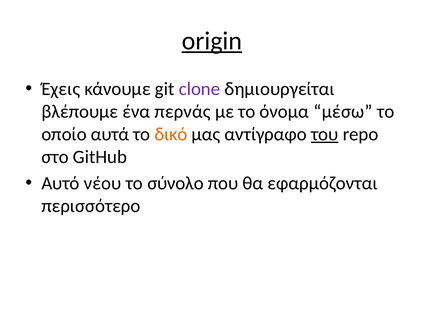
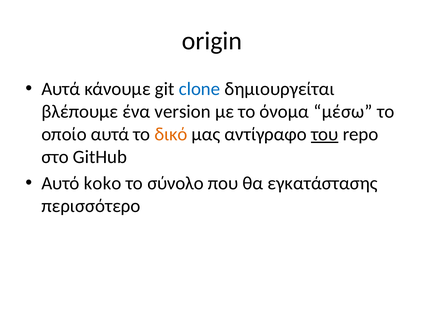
origin underline: present -> none
Έχεις at (61, 89): Έχεις -> Αυτά
clone colour: purple -> blue
περνάς: περνάς -> version
νέου: νέου -> koko
εφαρμόζονται: εφαρμόζονται -> εγκατάστασης
